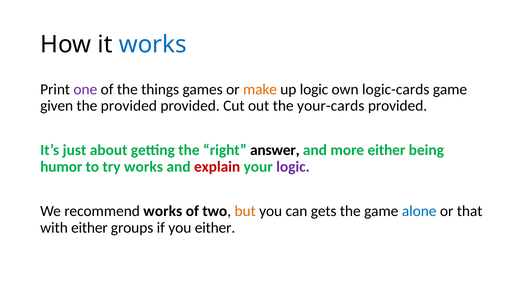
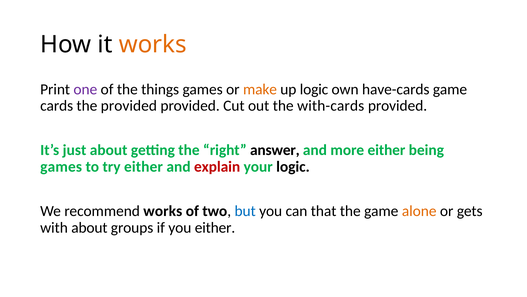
works at (153, 44) colour: blue -> orange
logic-cards: logic-cards -> have-cards
given: given -> cards
your-cards: your-cards -> with-cards
humor at (61, 167): humor -> games
try works: works -> either
logic at (293, 167) colour: purple -> black
but colour: orange -> blue
gets: gets -> that
alone colour: blue -> orange
that: that -> gets
with either: either -> about
